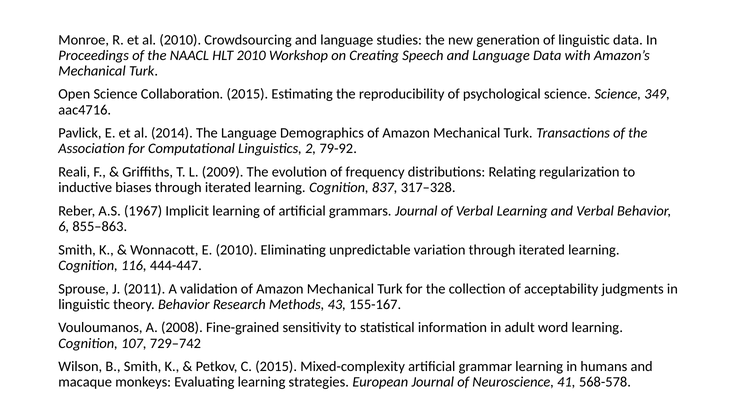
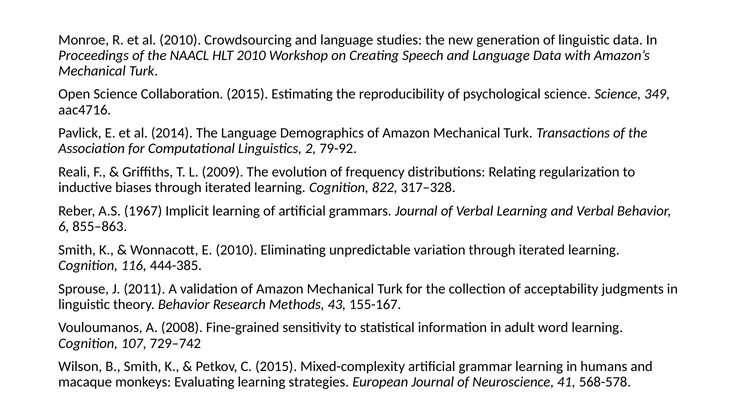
837: 837 -> 822
444-447: 444-447 -> 444-385
